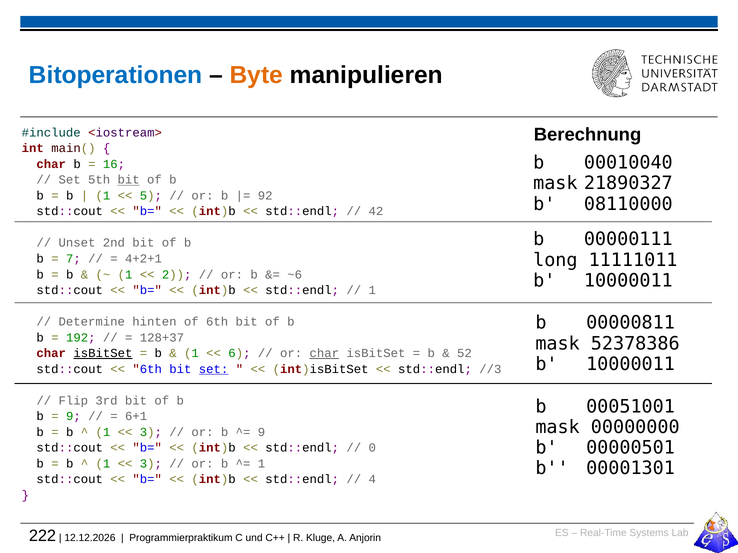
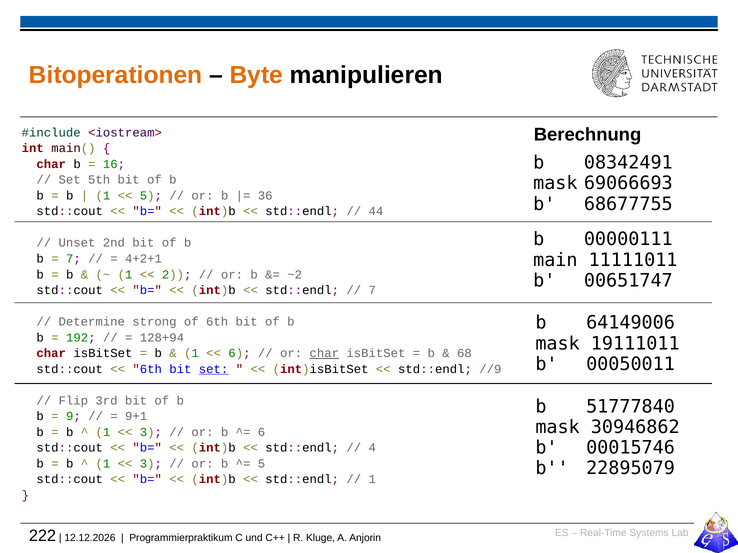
Bitoperationen colour: blue -> orange
00010040: 00010040 -> 08342491
bit at (129, 180) underline: present -> none
21890327: 21890327 -> 69066693
92: 92 -> 36
08110000: 08110000 -> 68677755
42: 42 -> 44
long: long -> main
~6: ~6 -> ~2
10000011 at (628, 281): 10000011 -> 00651747
1 at (372, 290): 1 -> 7
00000811: 00000811 -> 64149006
hinten: hinten -> strong
128+37: 128+37 -> 128+94
52378386: 52378386 -> 19111011
isBitSet at (103, 354) underline: present -> none
52: 52 -> 68
10000011 at (631, 364): 10000011 -> 00050011
//3: //3 -> //9
00051001: 00051001 -> 51777840
6+1: 6+1 -> 9+1
00000000: 00000000 -> 30946862
9 at (262, 432): 9 -> 6
00000501: 00000501 -> 00015746
0: 0 -> 4
1 at (262, 464): 1 -> 5
00001301: 00001301 -> 22895079
4 at (372, 480): 4 -> 1
